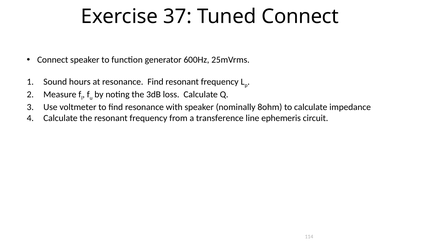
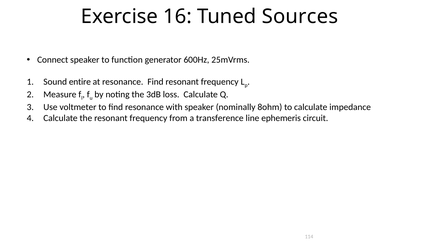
37: 37 -> 16
Tuned Connect: Connect -> Sources
hours: hours -> entire
